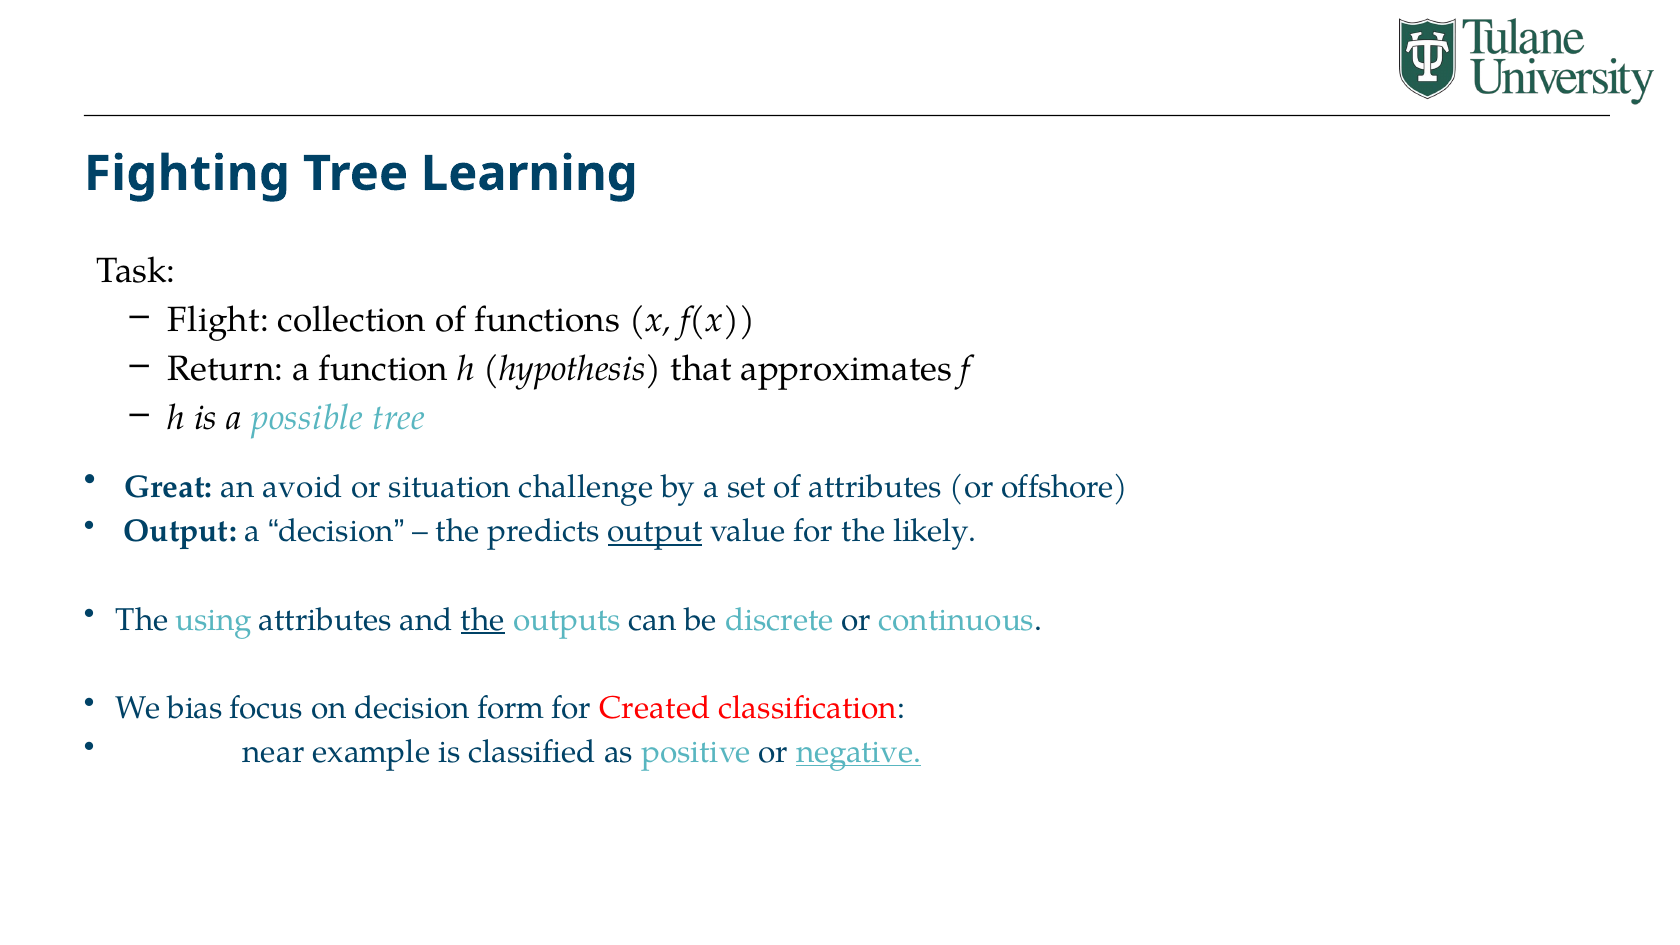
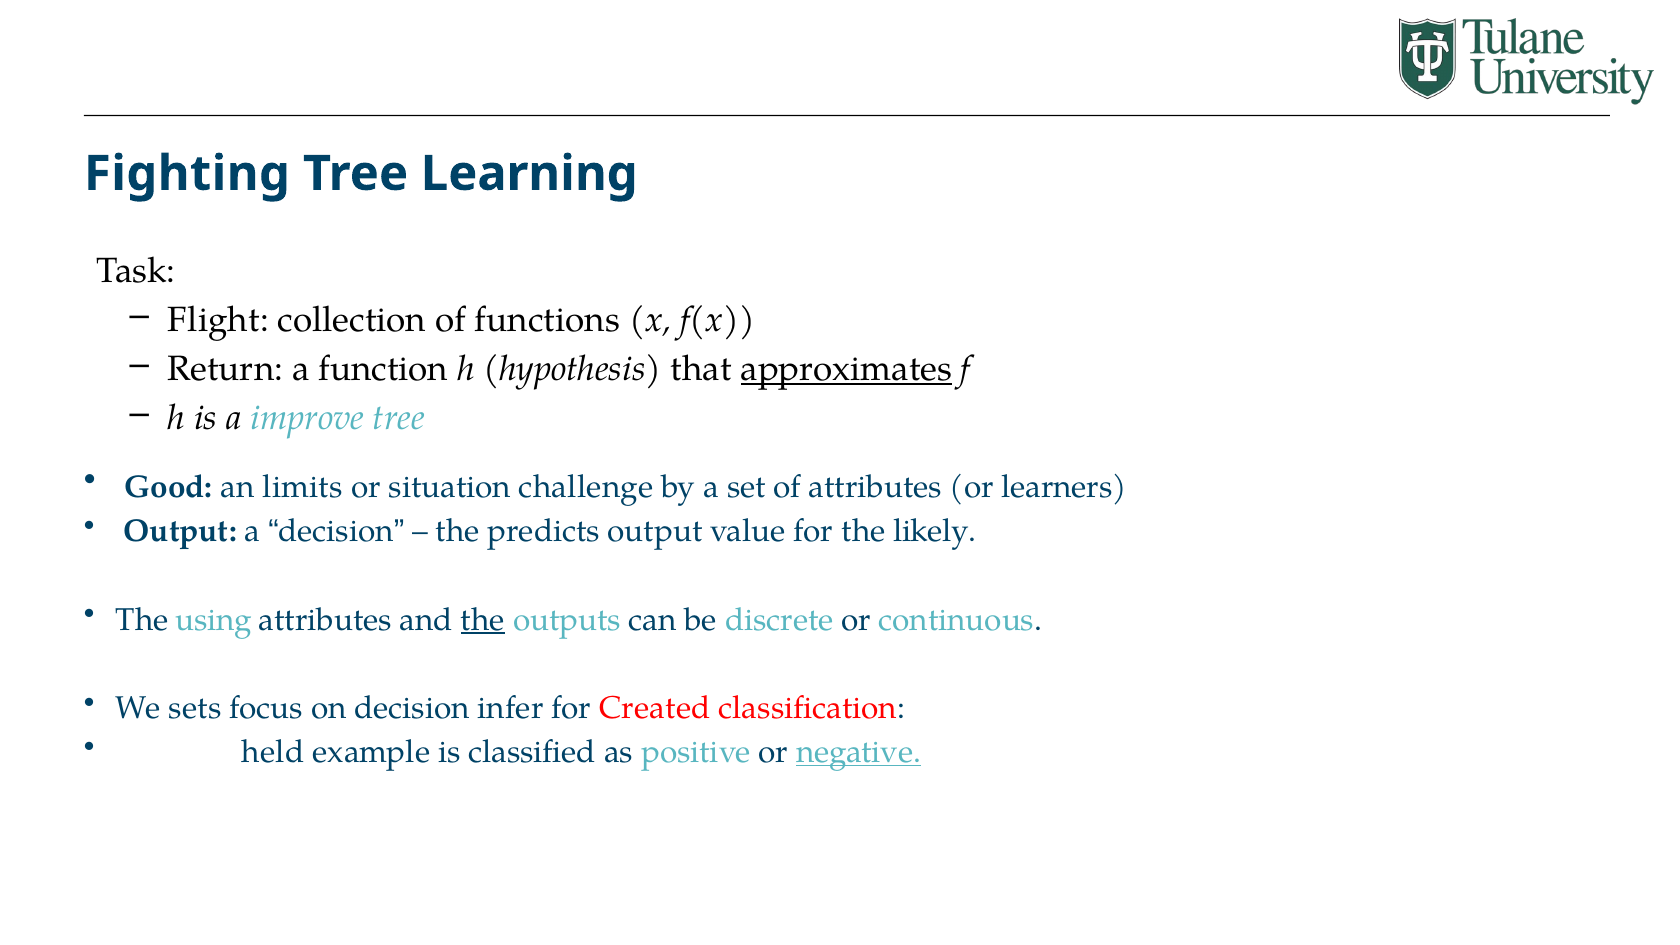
approximates underline: none -> present
possible: possible -> improve
Great: Great -> Good
avoid: avoid -> limits
offshore: offshore -> learners
output at (655, 531) underline: present -> none
bias: bias -> sets
form: form -> infer
near: near -> held
